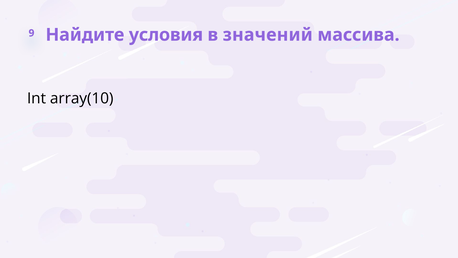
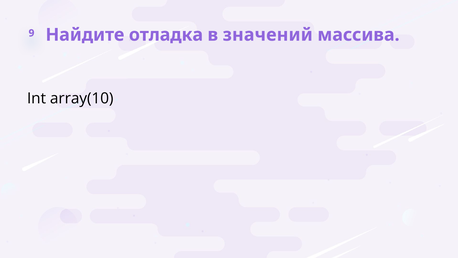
условия: условия -> отладка
